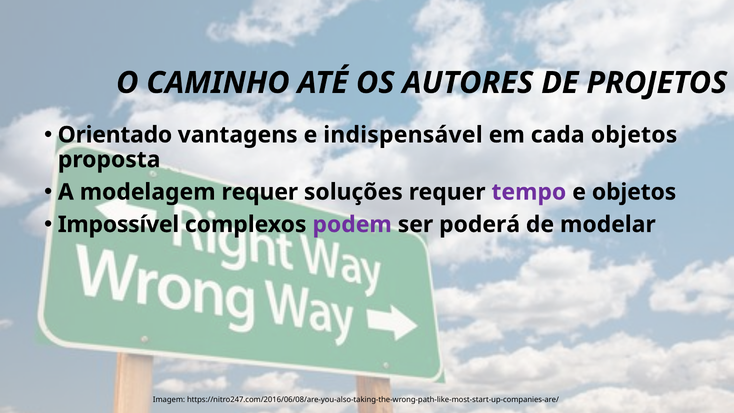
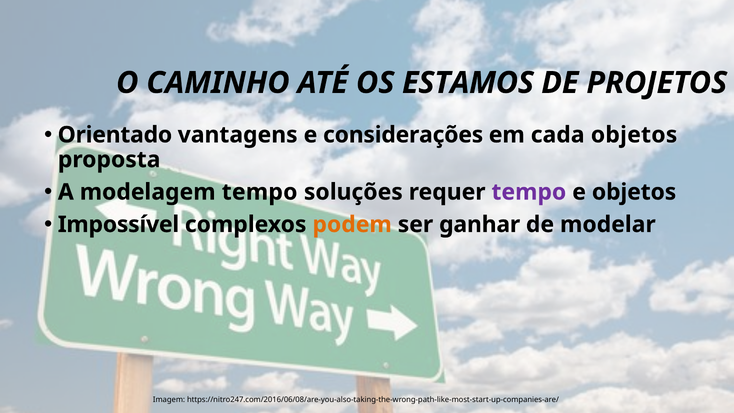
AUTORES: AUTORES -> ESTAMOS
indispensável: indispensável -> considerações
modelagem requer: requer -> tempo
podem colour: purple -> orange
poderá: poderá -> ganhar
